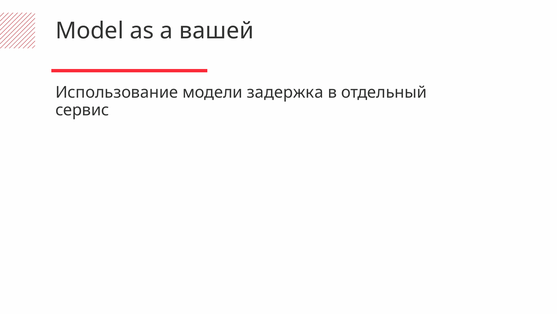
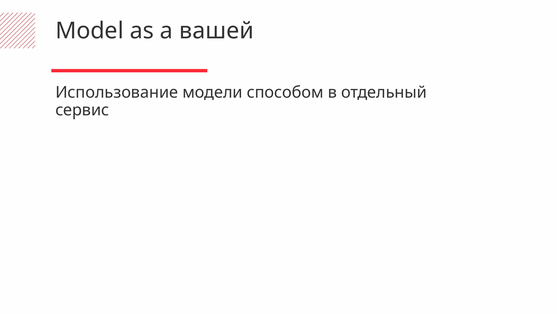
задержка: задержка -> способом
